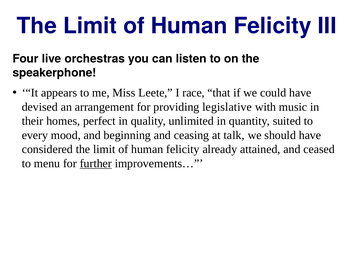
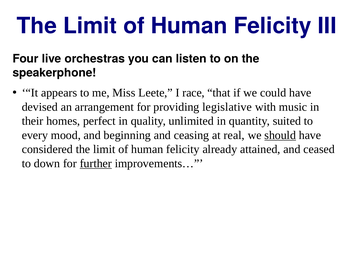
talk: talk -> real
should underline: none -> present
menu: menu -> down
